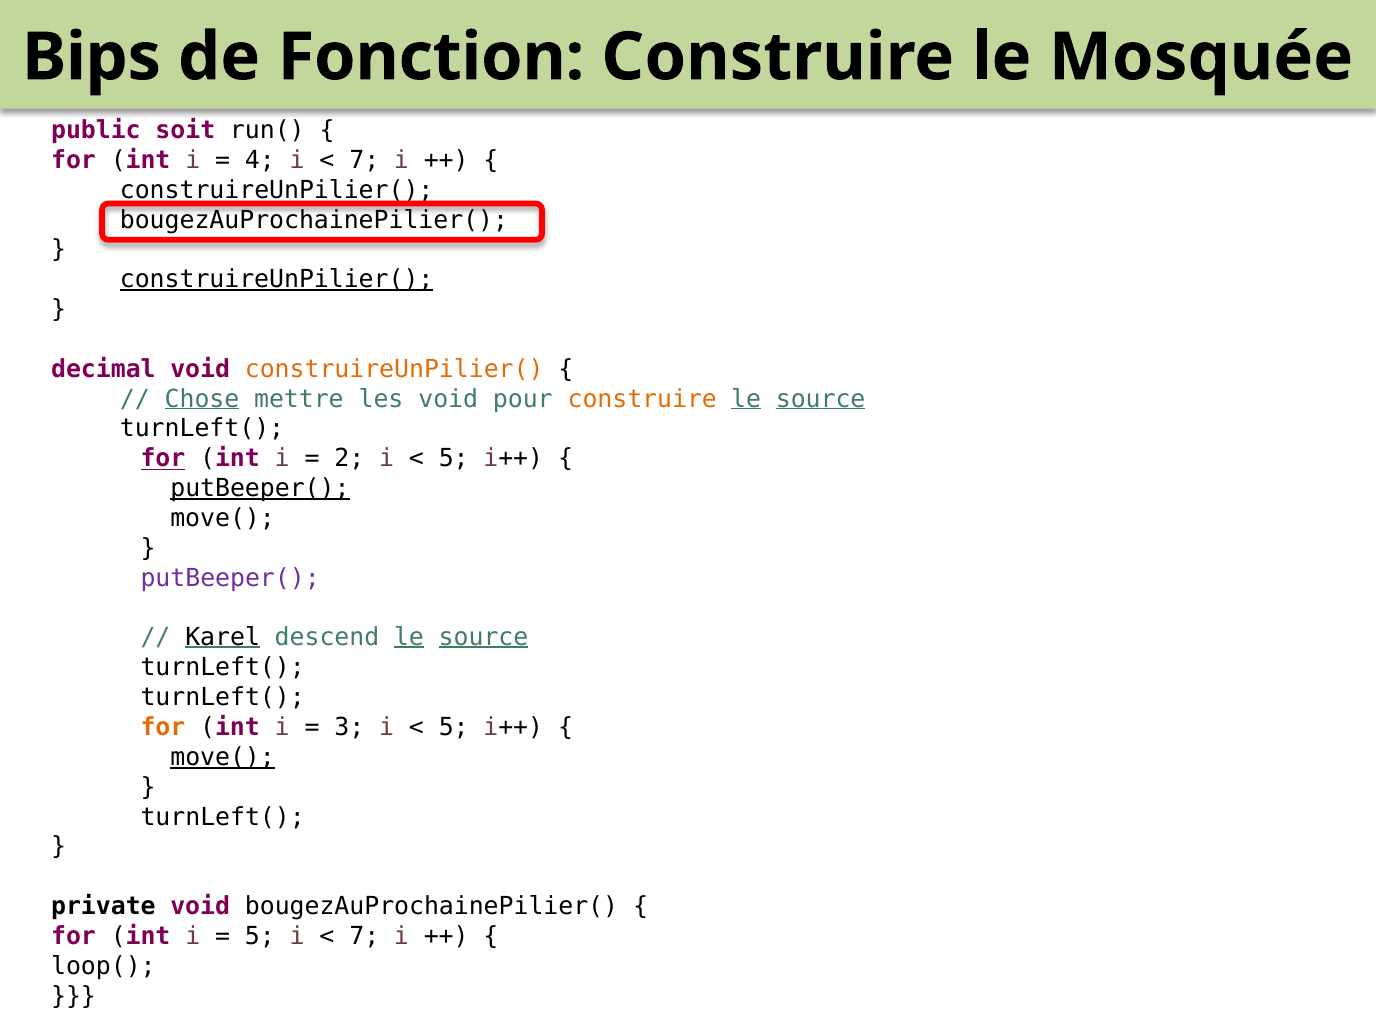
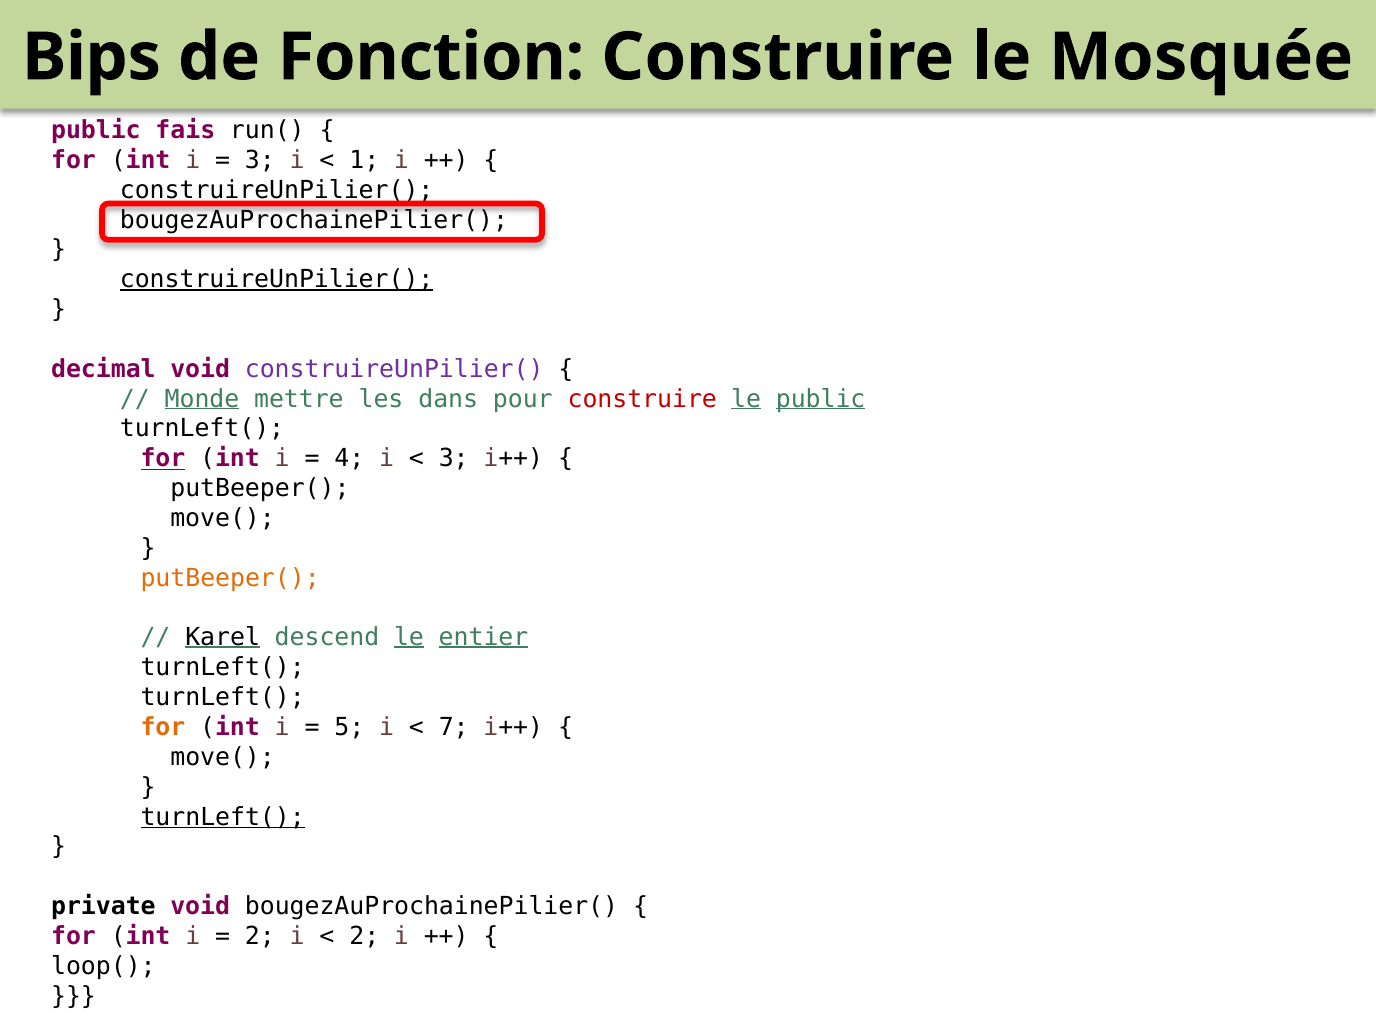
soit: soit -> fais
4 at (260, 160): 4 -> 3
7 at (364, 160): 7 -> 1
construireUnPilier( at (394, 369) colour: orange -> purple
Chose: Chose -> Monde
les void: void -> dans
construire at (642, 399) colour: orange -> red
source at (821, 399): source -> public
2: 2 -> 4
5 at (454, 459): 5 -> 3
putBeeper( at (260, 488) underline: present -> none
putBeeper( at (230, 578) colour: purple -> orange
descend le source: source -> entier
3: 3 -> 5
5 at (454, 727): 5 -> 7
move( at (223, 757) underline: present -> none
turnLeft( at (223, 817) underline: none -> present
5 at (260, 936): 5 -> 2
7 at (364, 936): 7 -> 2
